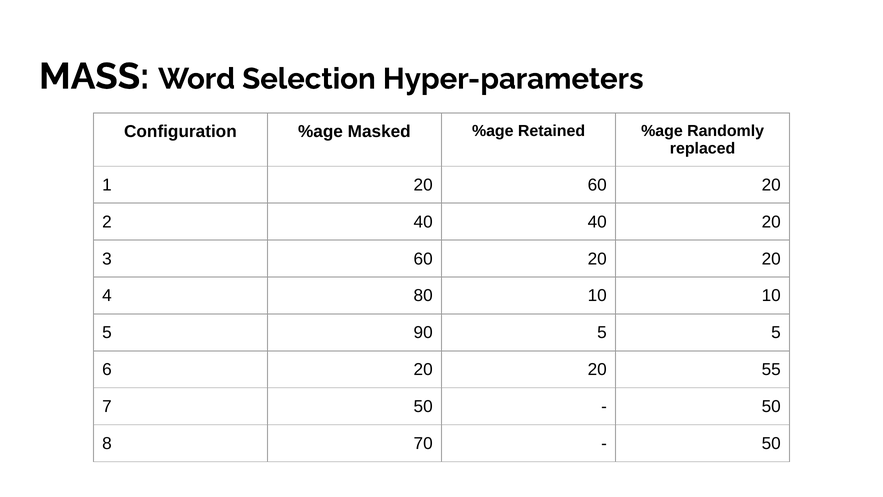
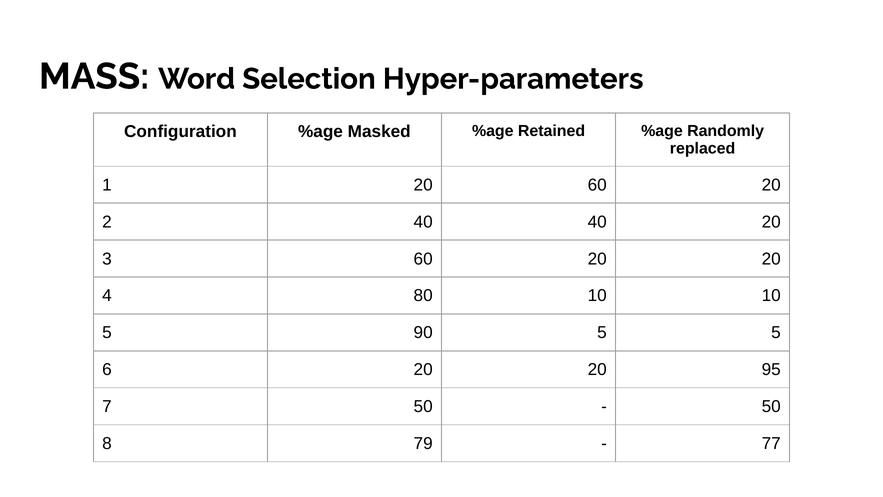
55: 55 -> 95
70: 70 -> 79
50 at (771, 443): 50 -> 77
